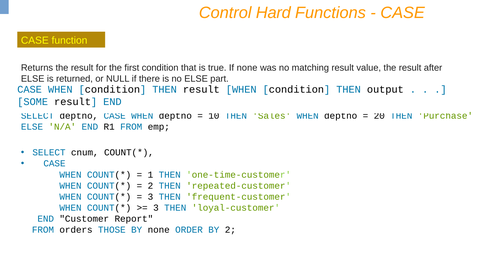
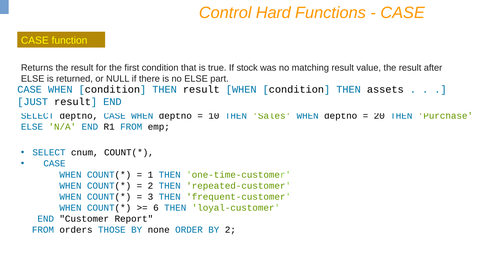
If none: none -> stock
output: output -> assets
SOME: SOME -> JUST
3 at (156, 207): 3 -> 6
